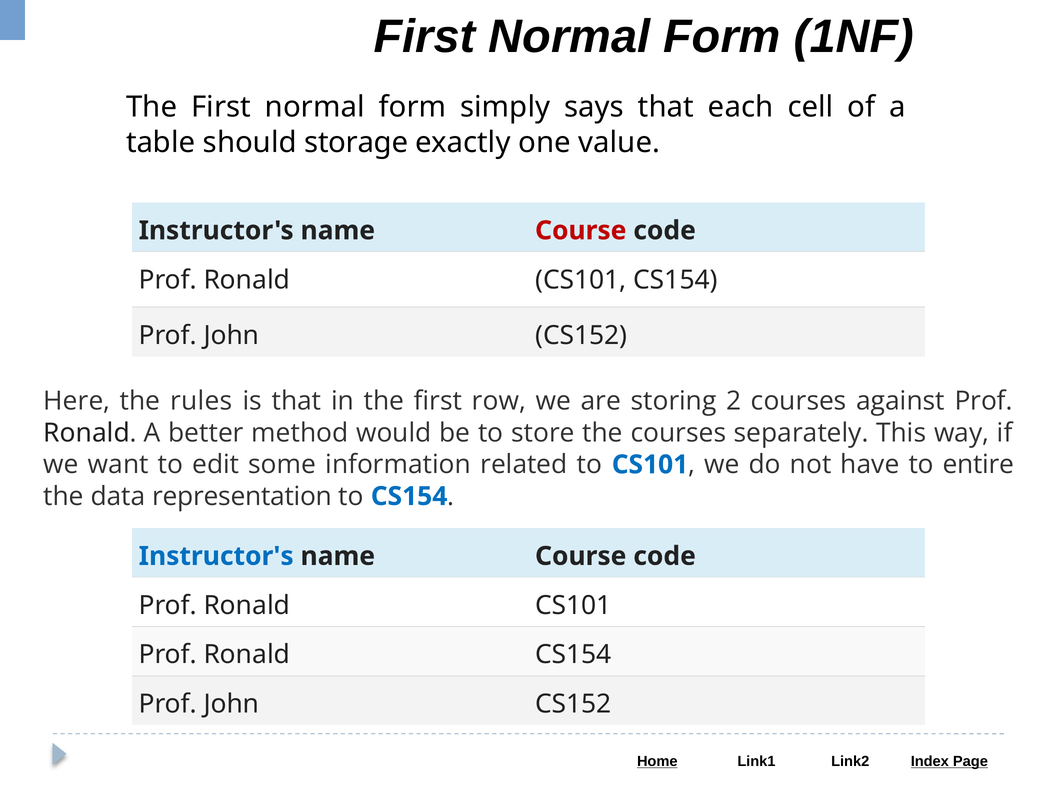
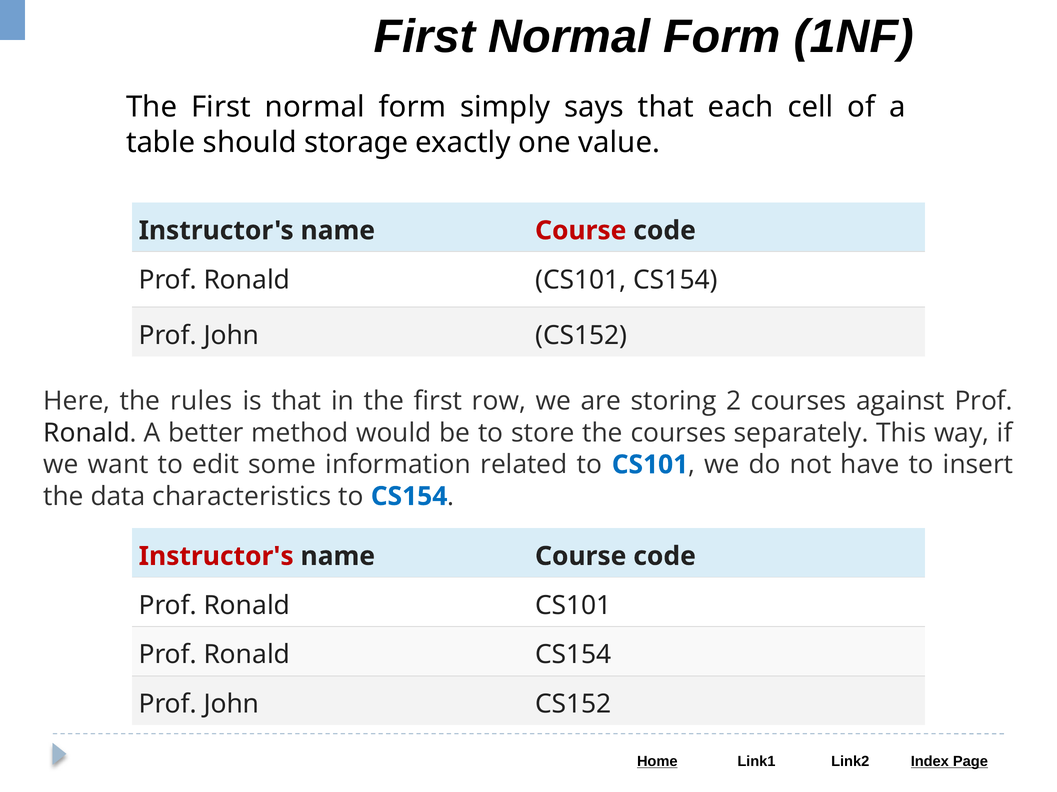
entire: entire -> insert
representation: representation -> characteristics
Instructor's at (216, 557) colour: blue -> red
